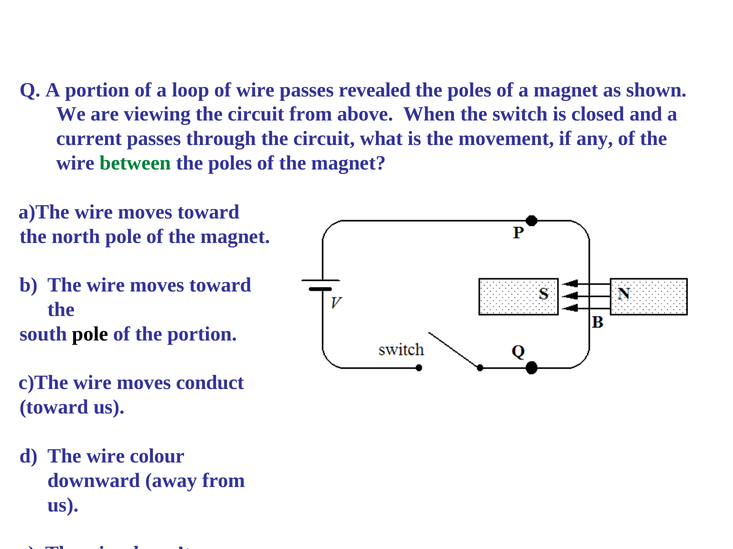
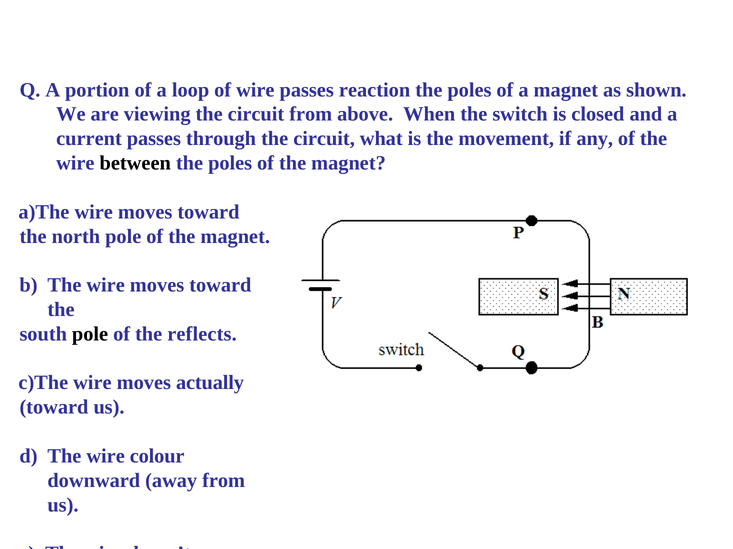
revealed: revealed -> reaction
between colour: green -> black
the portion: portion -> reflects
conduct: conduct -> actually
